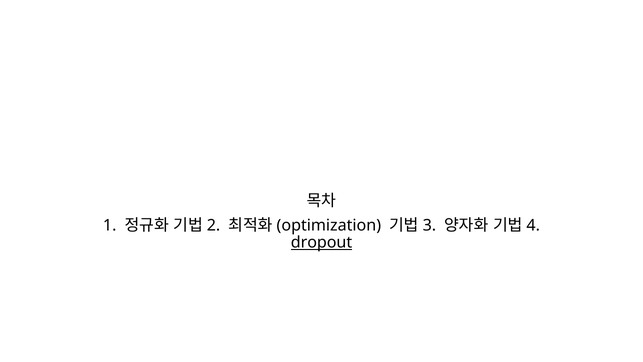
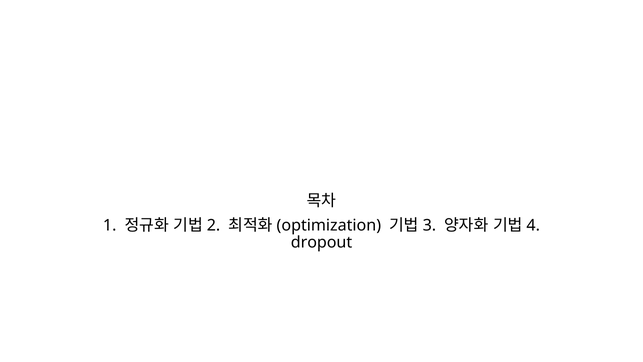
dropout underline: present -> none
